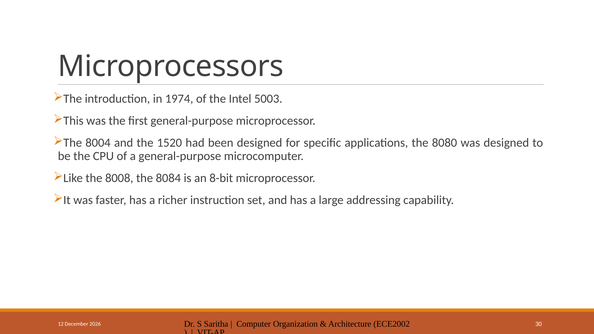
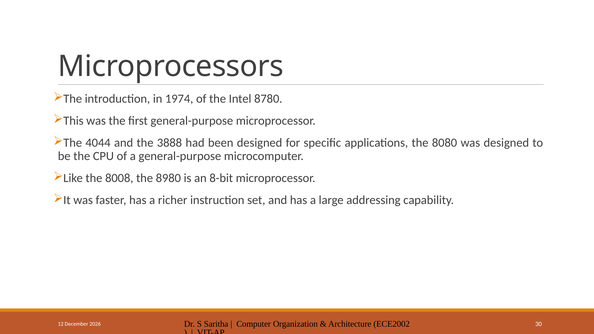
5003: 5003 -> 8780
8004: 8004 -> 4044
1520: 1520 -> 3888
8084: 8084 -> 8980
